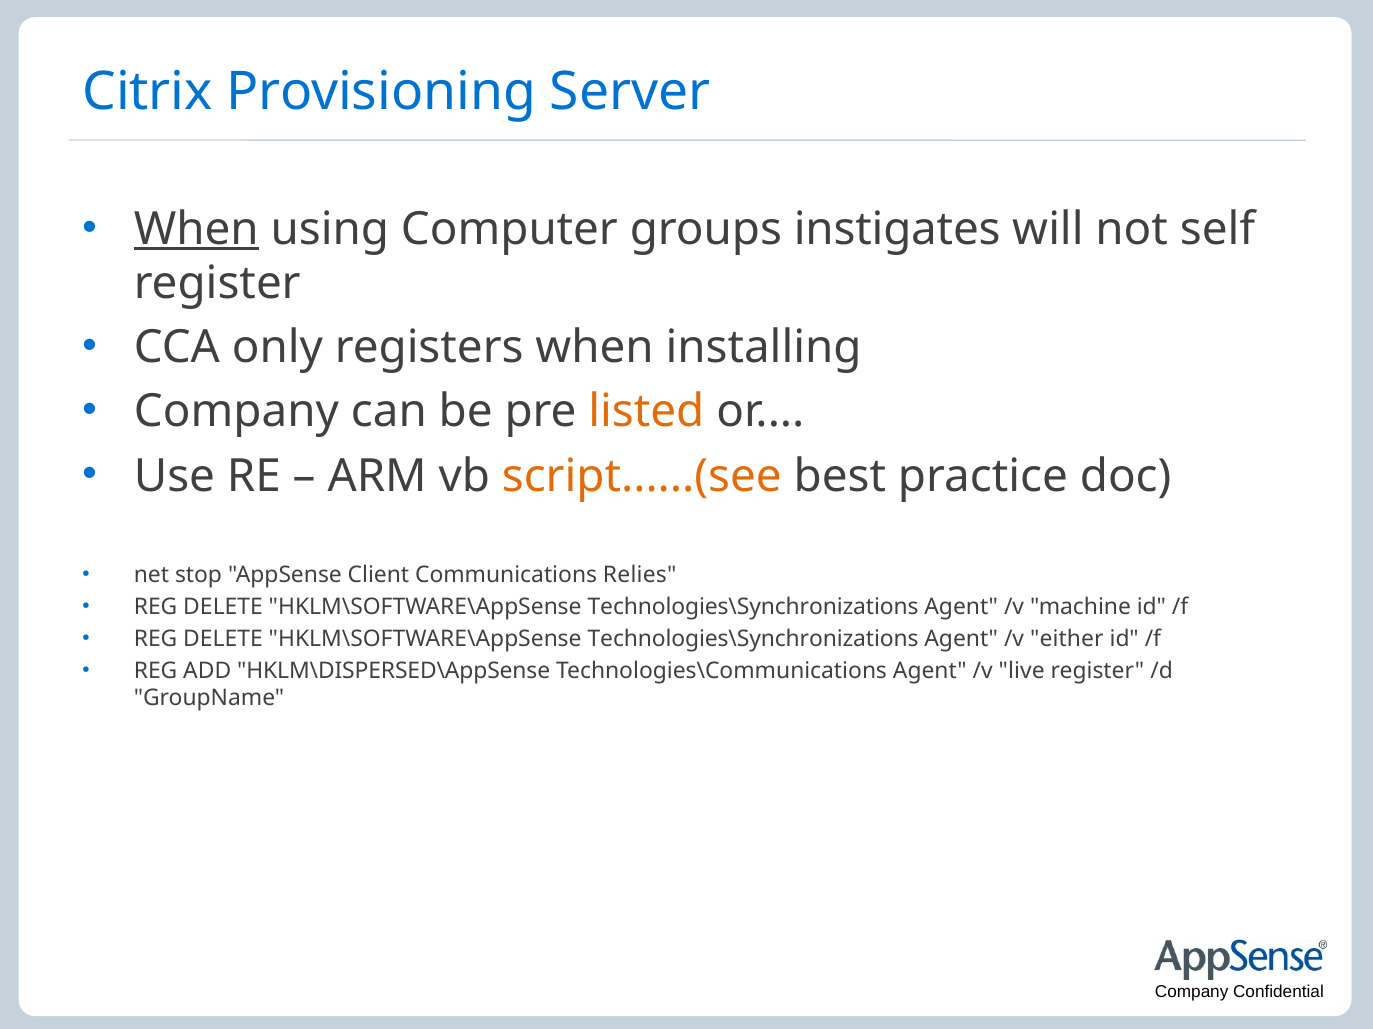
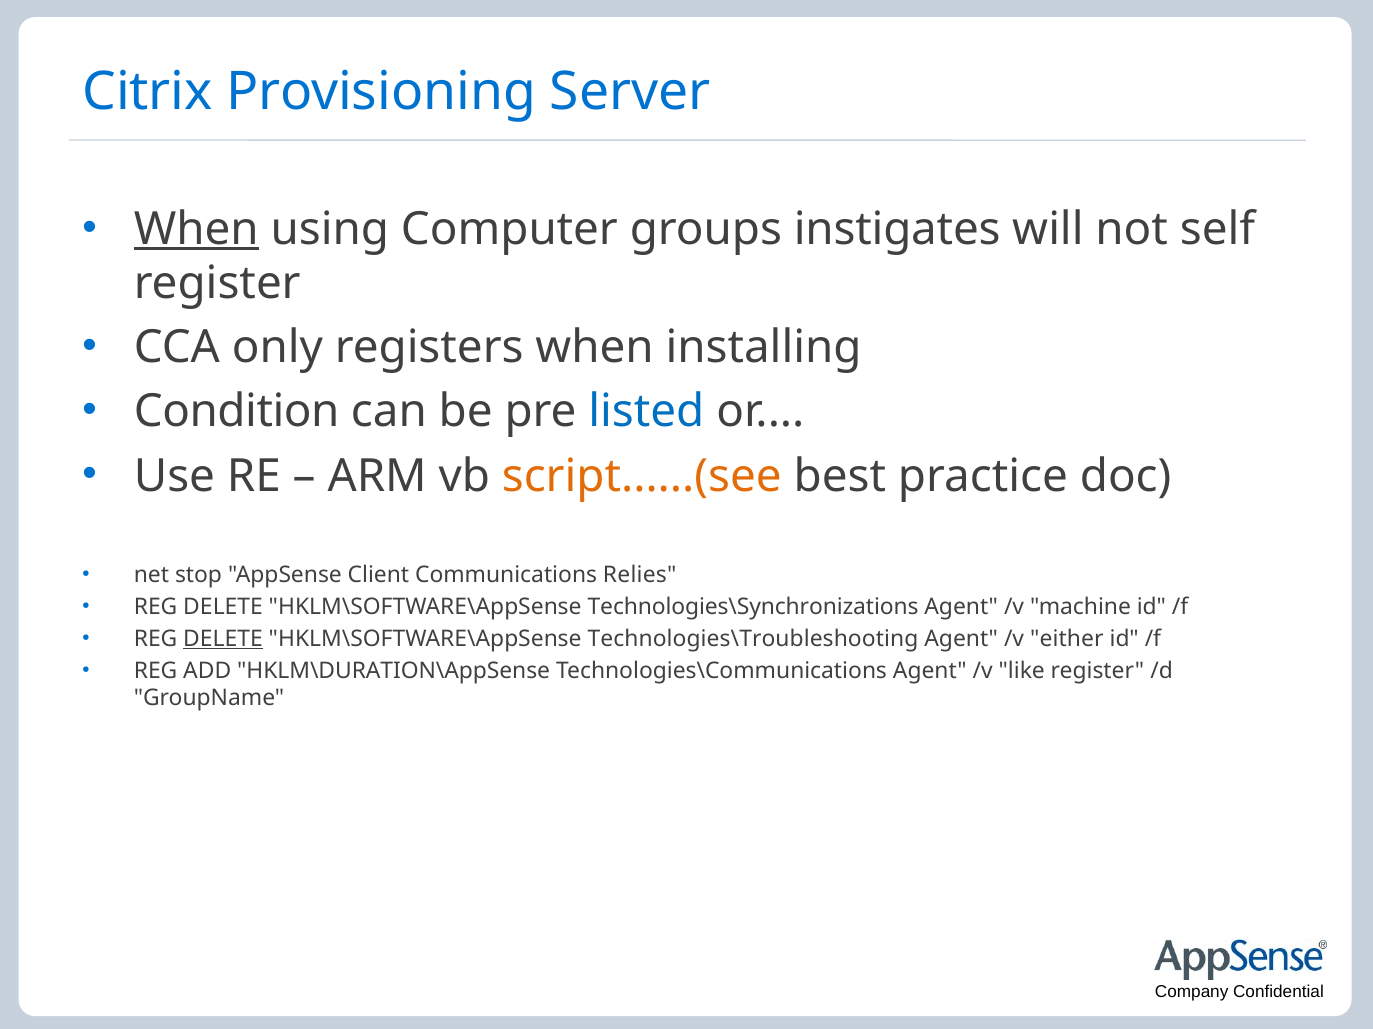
Company at (236, 412): Company -> Condition
listed colour: orange -> blue
DELETE at (223, 639) underline: none -> present
Technologies\Synchronizations at (753, 639): Technologies\Synchronizations -> Technologies\Troubleshooting
HKLM\DISPERSED\AppSense: HKLM\DISPERSED\AppSense -> HKLM\DURATION\AppSense
live: live -> like
